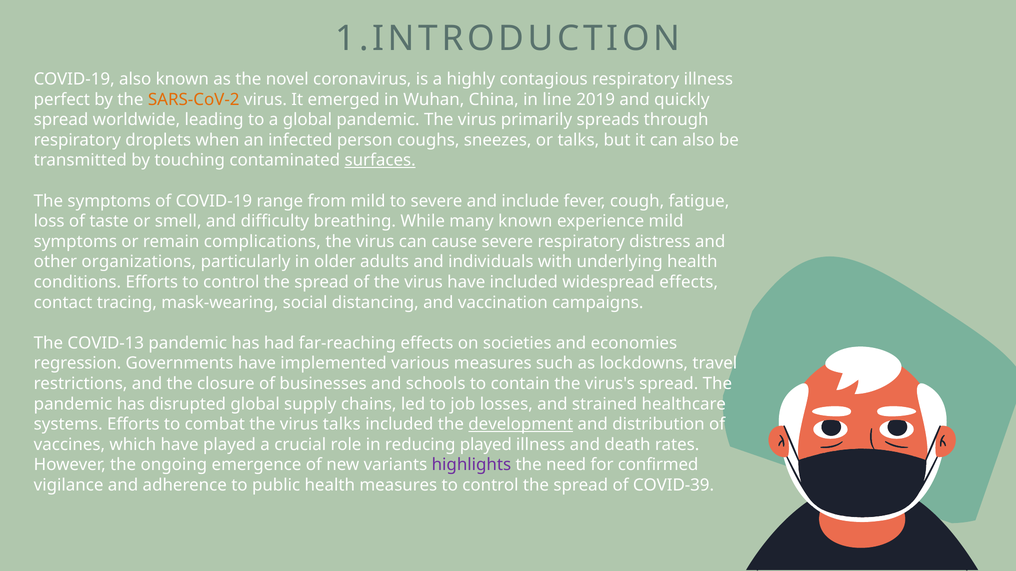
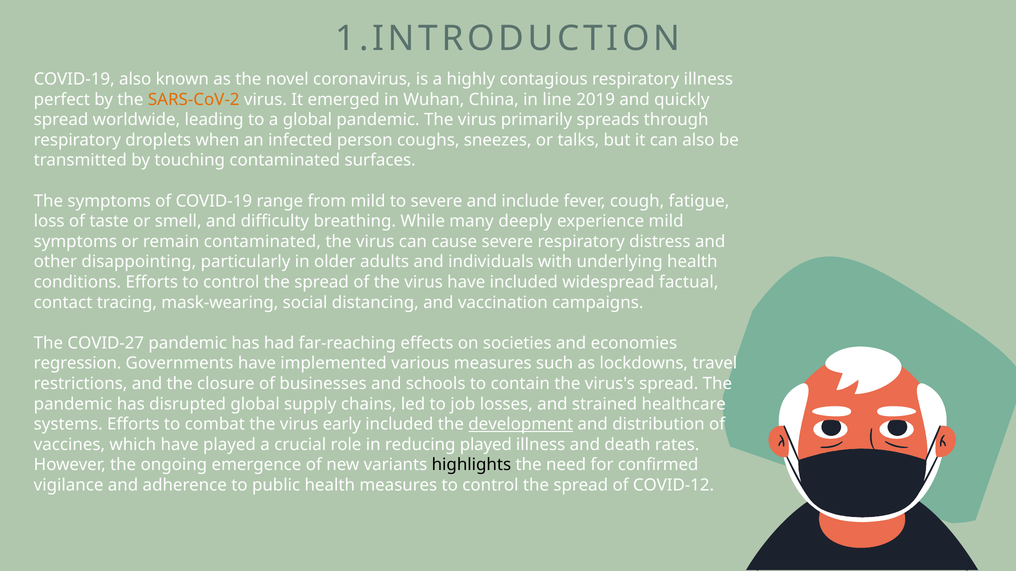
surfaces underline: present -> none
many known: known -> deeply
remain complications: complications -> contaminated
organizations: organizations -> disappointing
widespread effects: effects -> factual
COVID-13: COVID-13 -> COVID-27
virus talks: talks -> early
highlights colour: purple -> black
COVID-39: COVID-39 -> COVID-12
